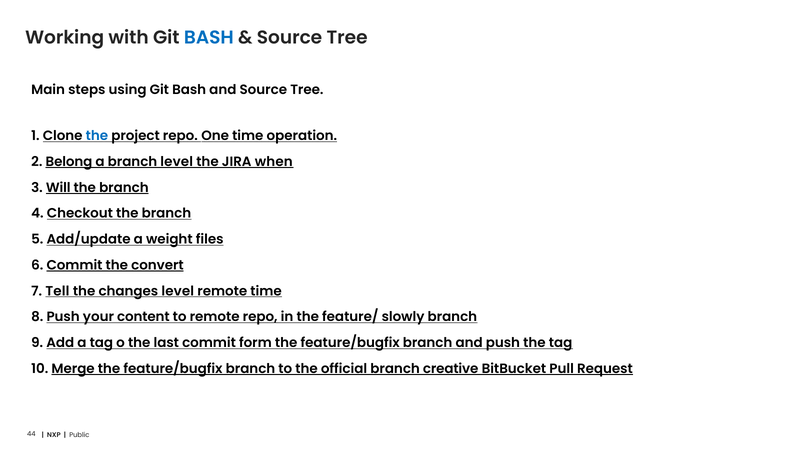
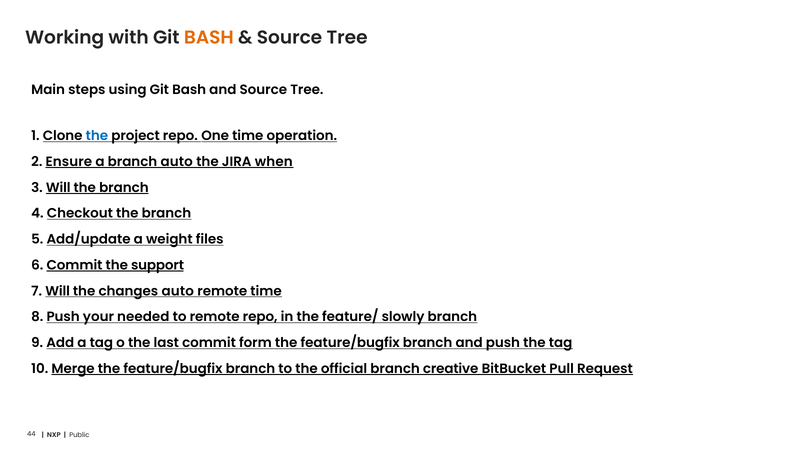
BASH at (209, 37) colour: blue -> orange
Belong: Belong -> Ensure
branch level: level -> auto
convert: convert -> support
7 Tell: Tell -> Will
changes level: level -> auto
content: content -> needed
